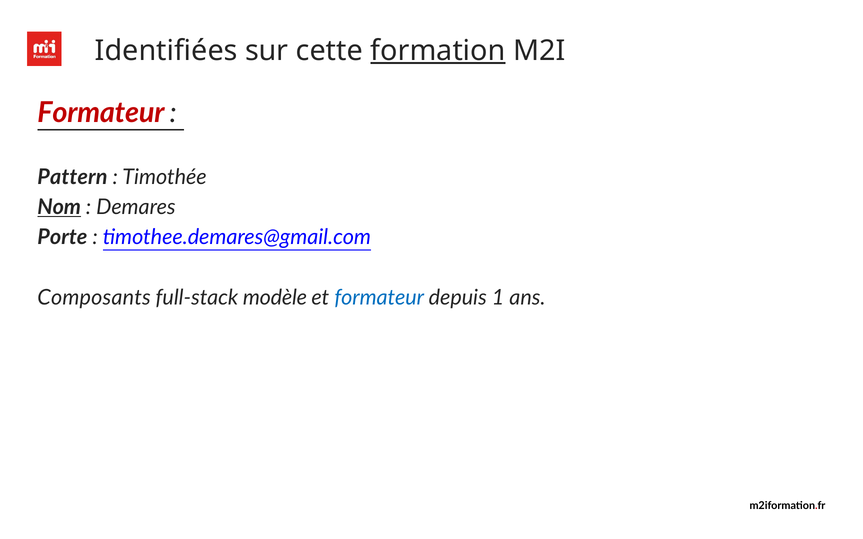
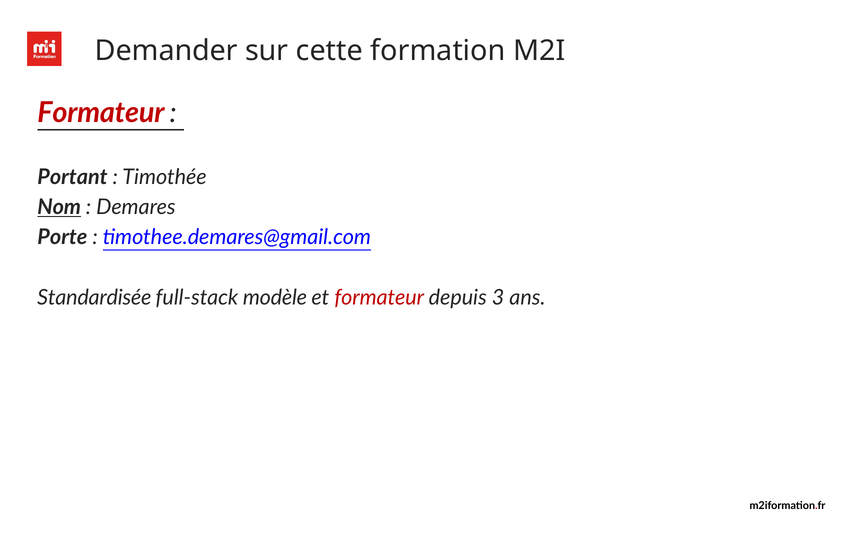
Identifiées: Identifiées -> Demander
formation underline: present -> none
Pattern: Pattern -> Portant
Composants: Composants -> Standardisée
formateur at (379, 298) colour: blue -> red
1: 1 -> 3
